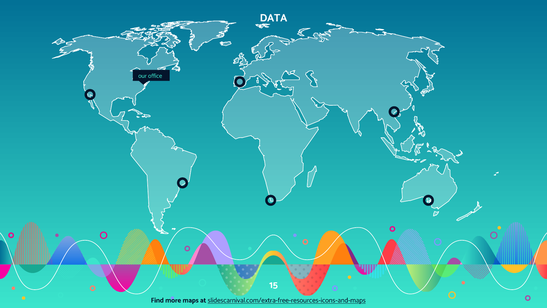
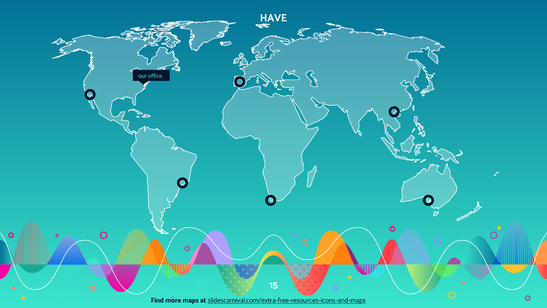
DATA: DATA -> HAVE
